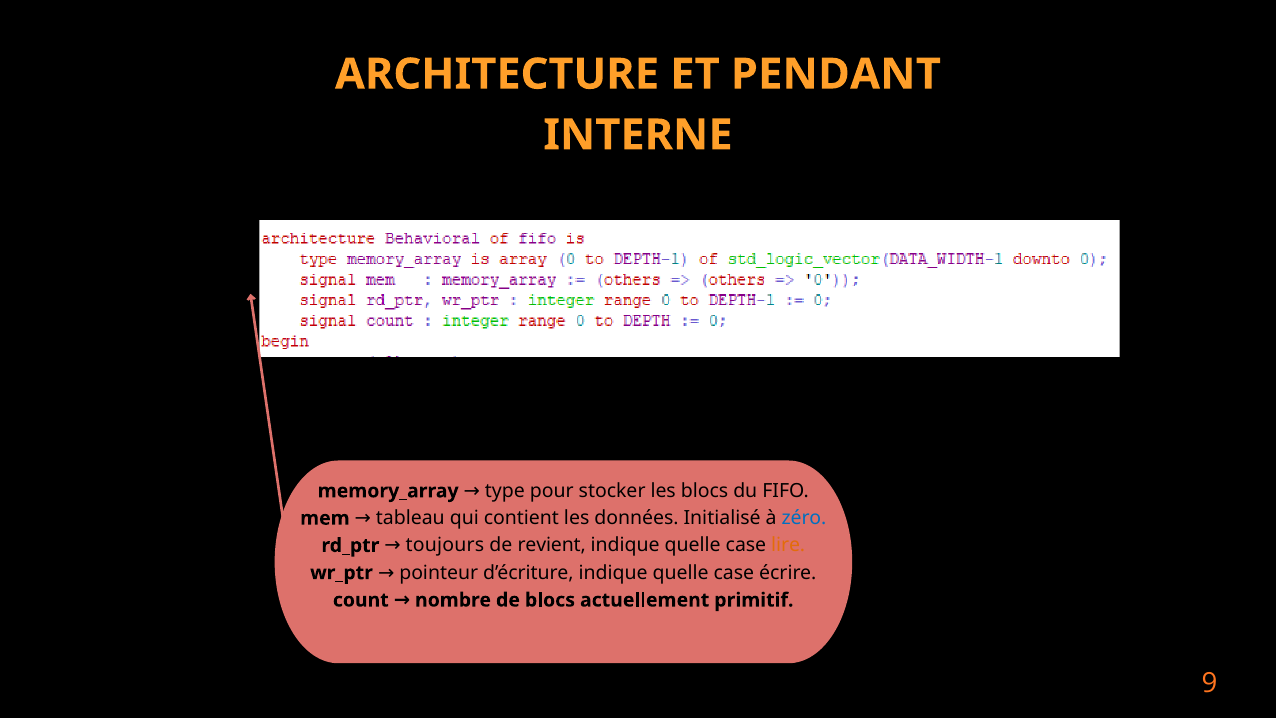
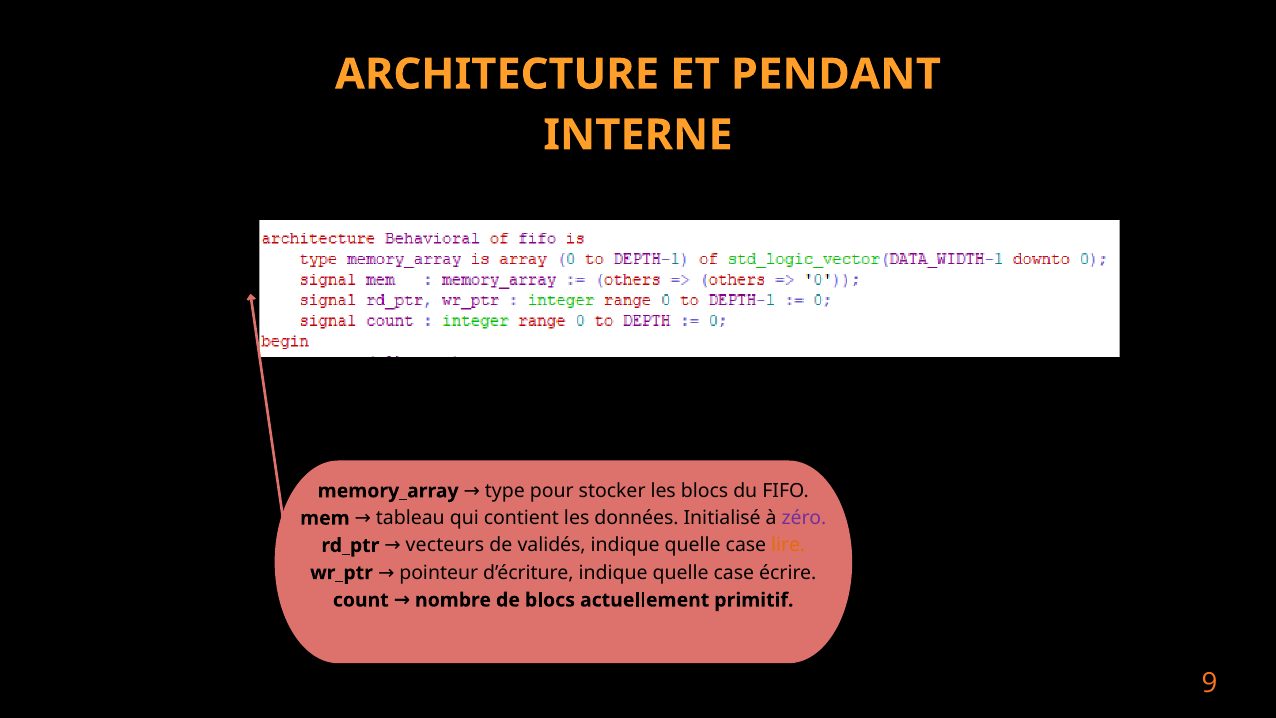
zéro colour: blue -> purple
toujours: toujours -> vecteurs
revient: revient -> validés
